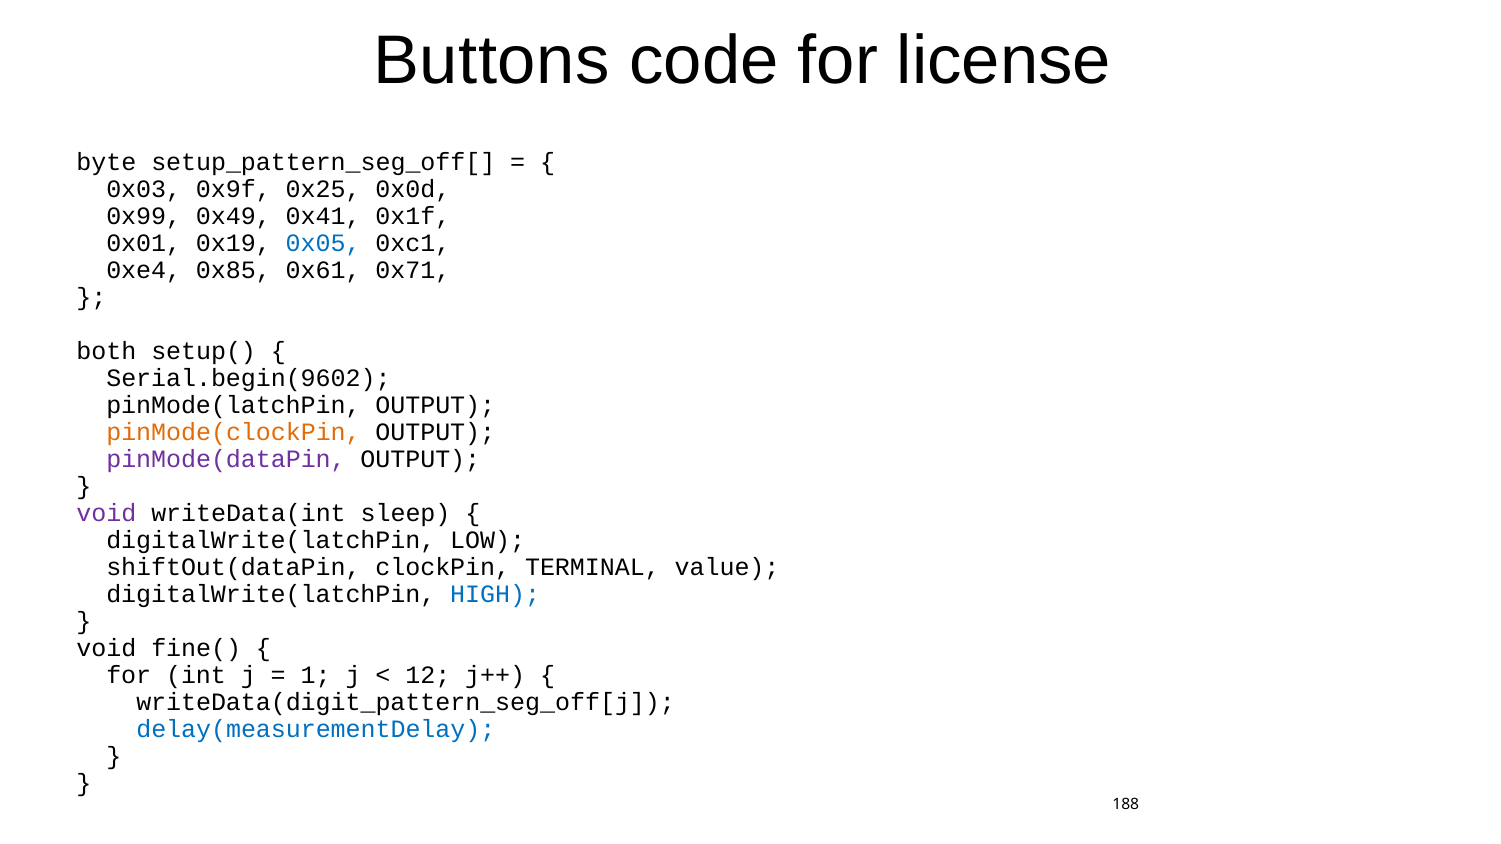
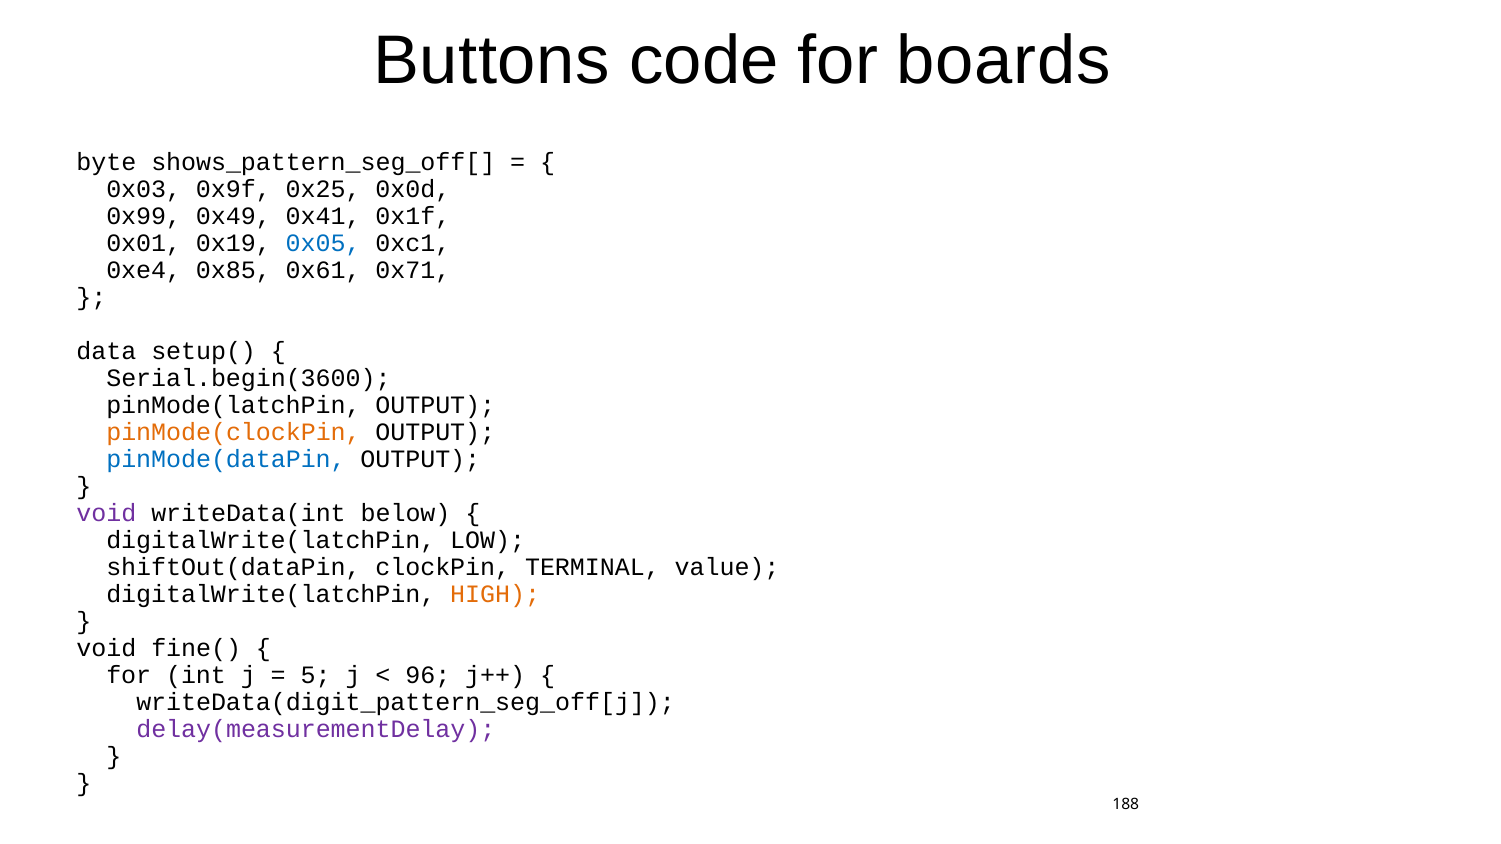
license: license -> boards
setup_pattern_seg_off[: setup_pattern_seg_off[ -> shows_pattern_seg_off[
both: both -> data
Serial.begin(9602: Serial.begin(9602 -> Serial.begin(3600
pinMode(dataPin colour: purple -> blue
sleep: sleep -> below
HIGH colour: blue -> orange
1: 1 -> 5
12: 12 -> 96
delay(measurementDelay colour: blue -> purple
